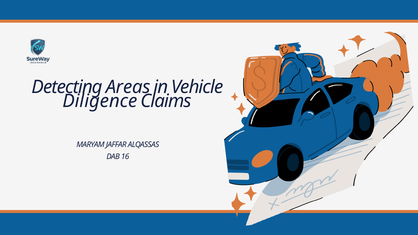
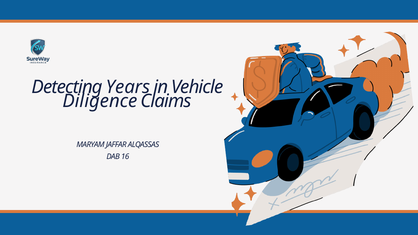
Areas: Areas -> Years
